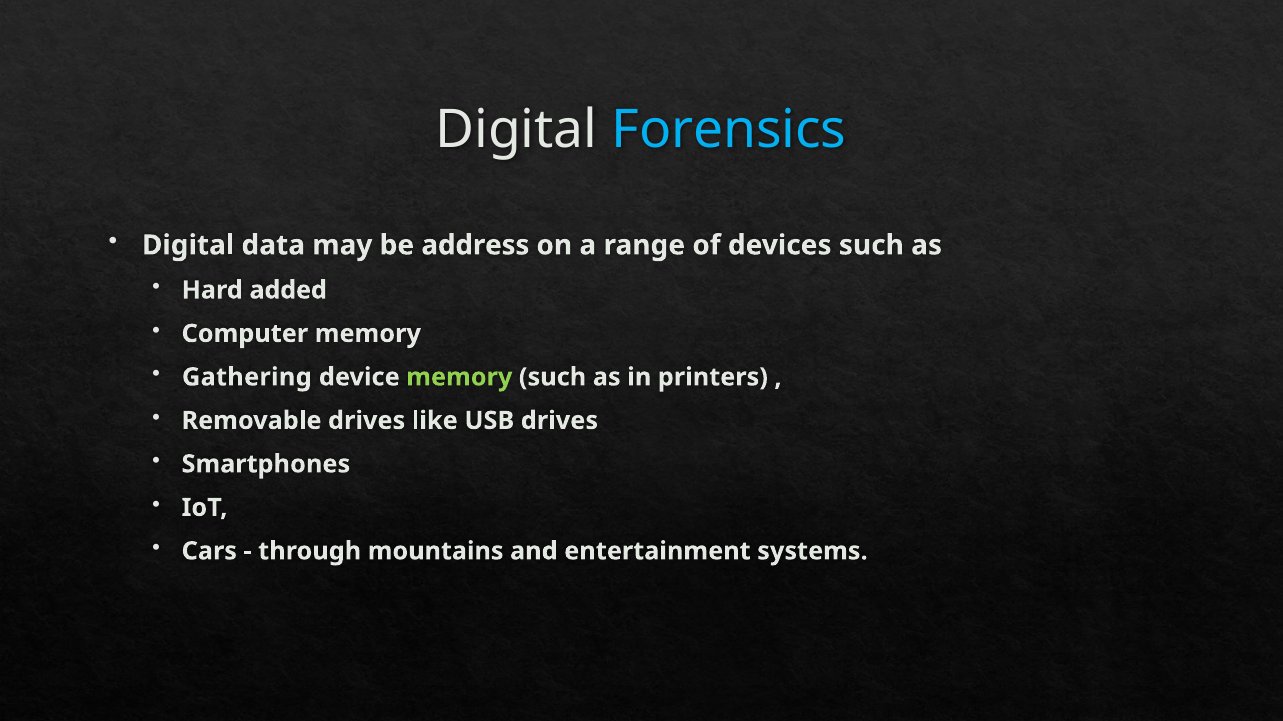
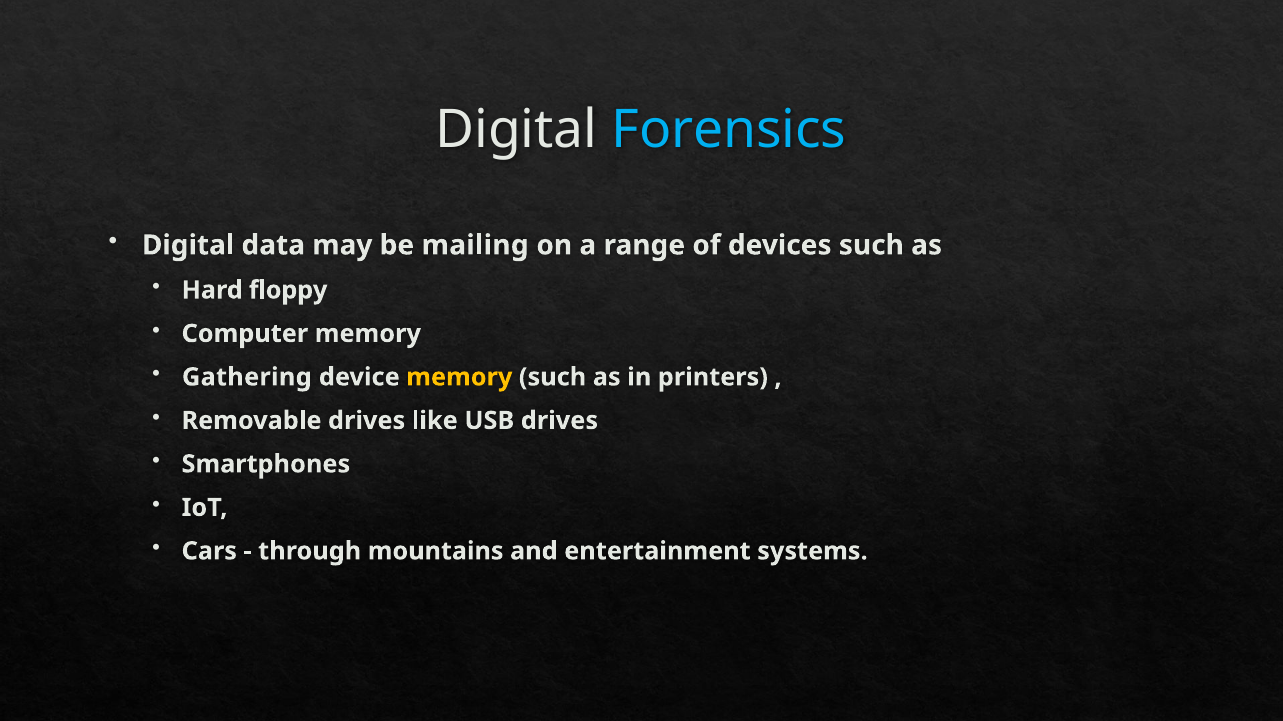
address: address -> mailing
added: added -> floppy
memory at (459, 377) colour: light green -> yellow
